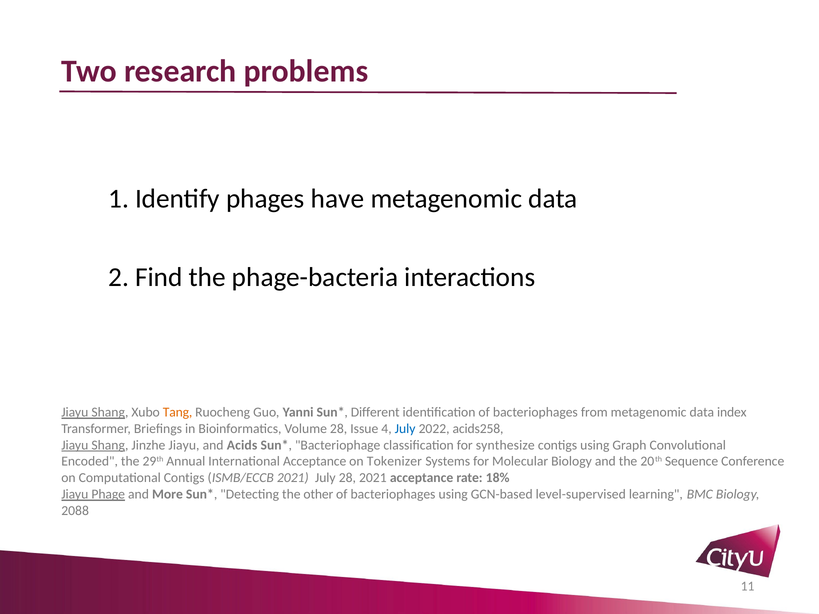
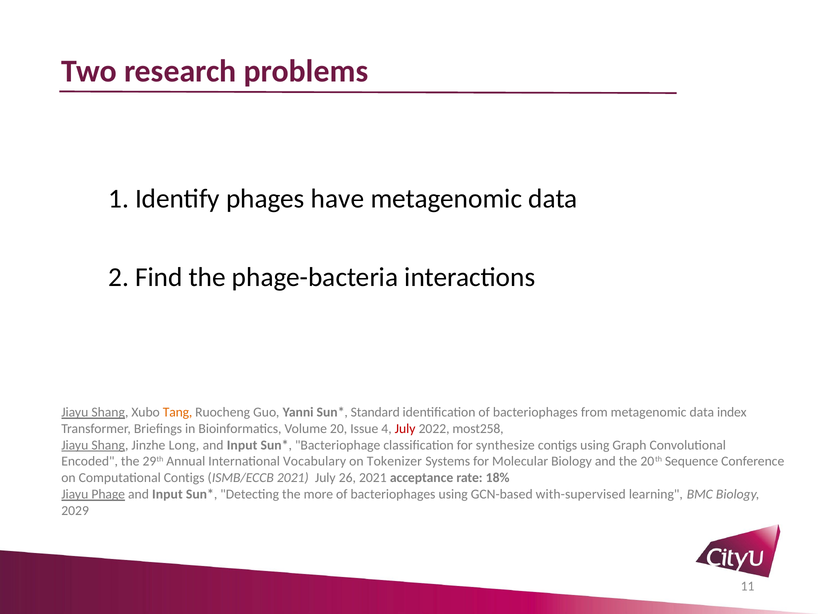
Different: Different -> Standard
Volume 28: 28 -> 20
July at (405, 429) colour: blue -> red
acids258: acids258 -> most258
Jinzhe Jiayu: Jiayu -> Long
Acids at (242, 445): Acids -> Input
International Acceptance: Acceptance -> Vocabulary
July 28: 28 -> 26
More at (167, 494): More -> Input
other: other -> more
level-supervised: level-supervised -> with-supervised
2088: 2088 -> 2029
